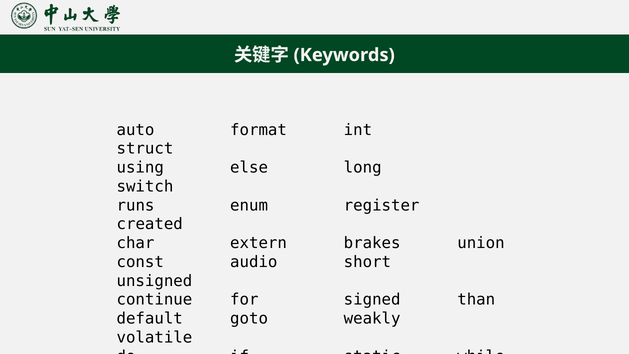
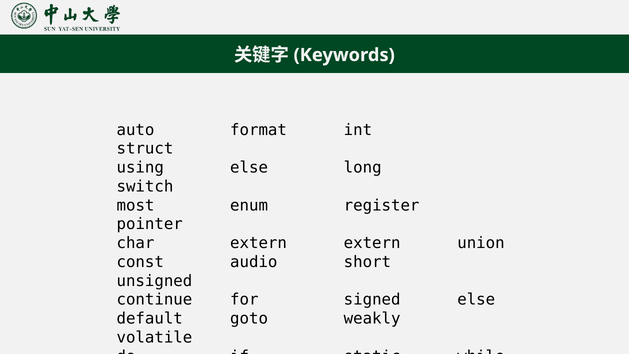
runs: runs -> most
created: created -> pointer
extern brakes: brakes -> extern
signed than: than -> else
